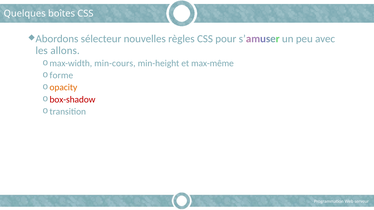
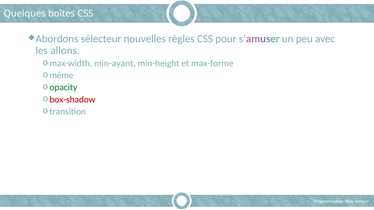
min-cours: min-cours -> min-ayant
max-même: max-même -> max-forme
forme: forme -> même
opacity colour: orange -> green
